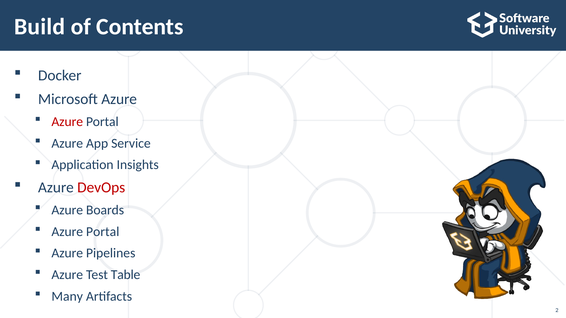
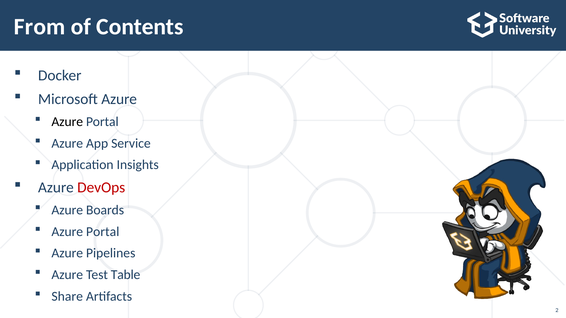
Build: Build -> From
Azure at (67, 122) colour: red -> black
Many: Many -> Share
